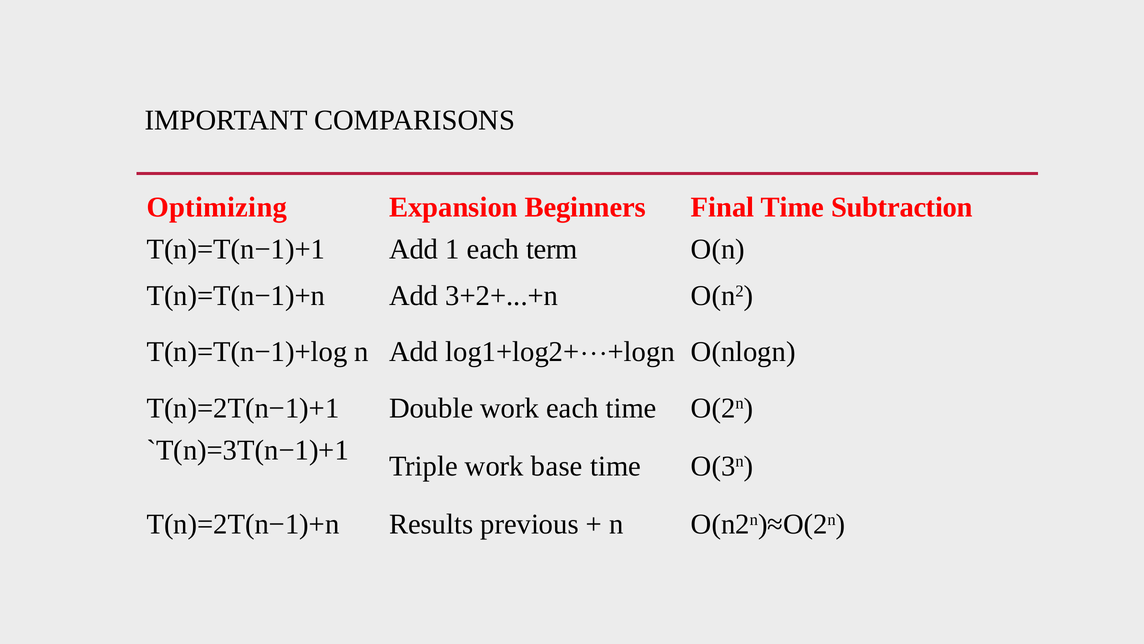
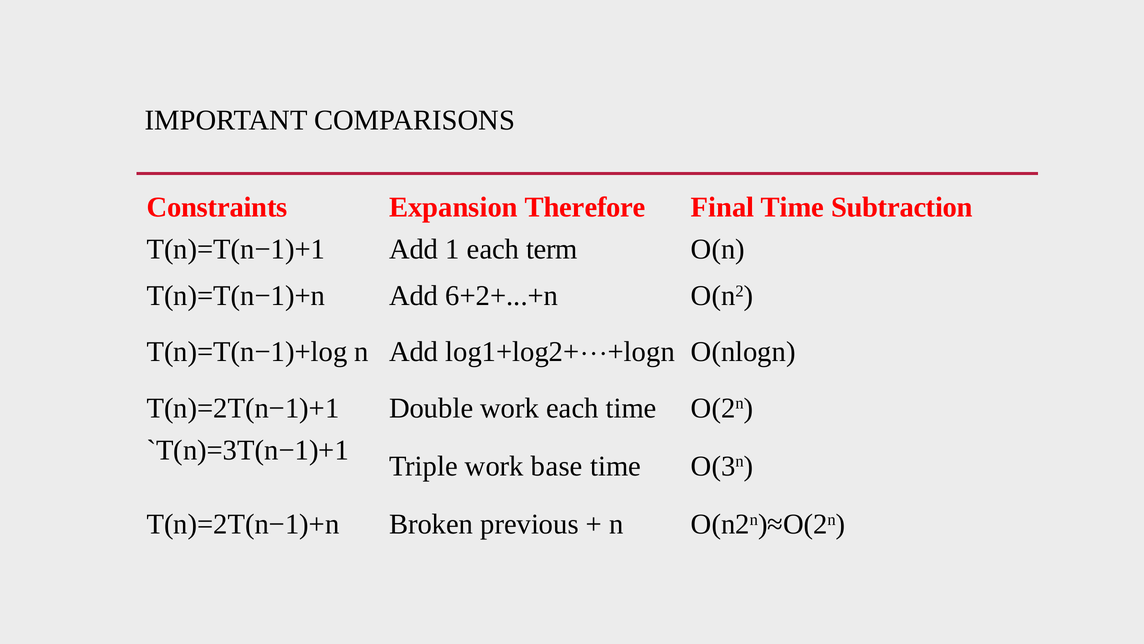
Optimizing: Optimizing -> Constraints
Beginners: Beginners -> Therefore
3+2+...+n: 3+2+...+n -> 6+2+...+n
Results: Results -> Broken
